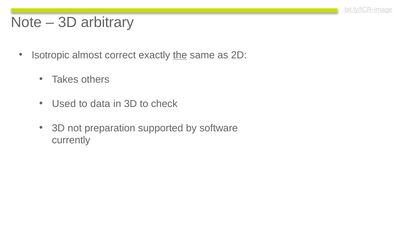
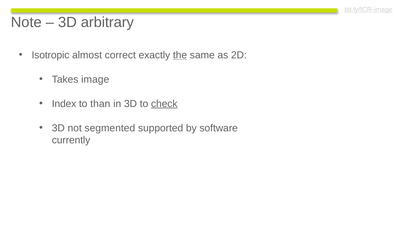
others: others -> image
Used: Used -> Index
data: data -> than
check underline: none -> present
preparation: preparation -> segmented
